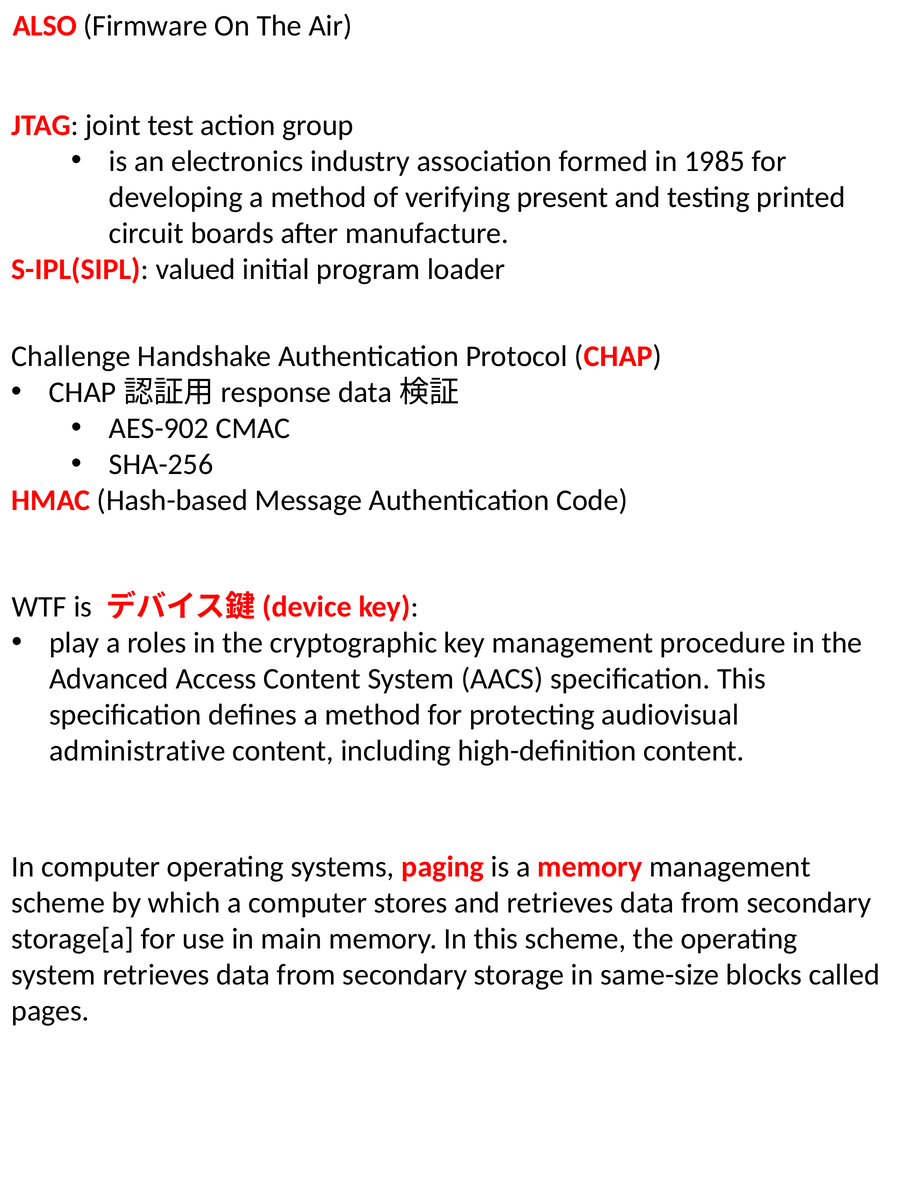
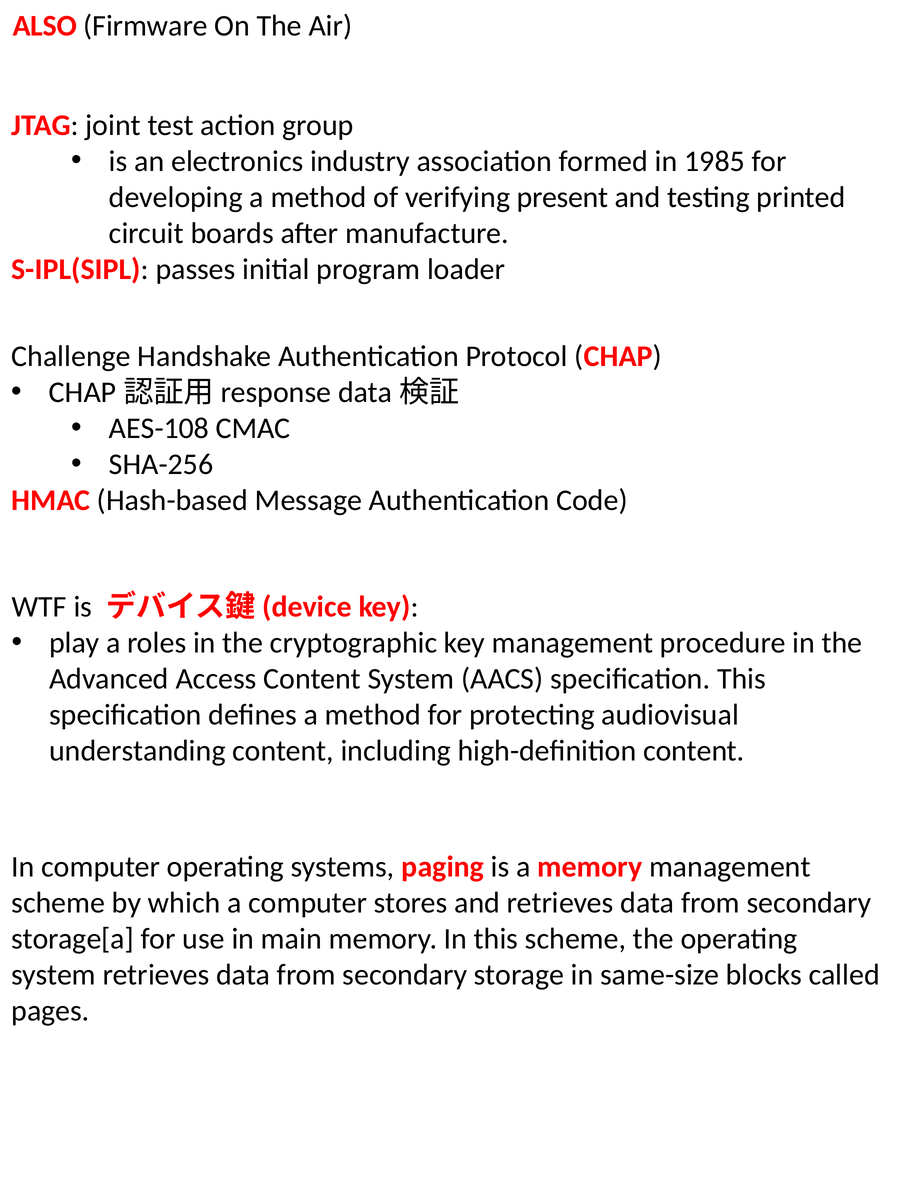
valued: valued -> passes
AES-902: AES-902 -> AES-108
administrative: administrative -> understanding
